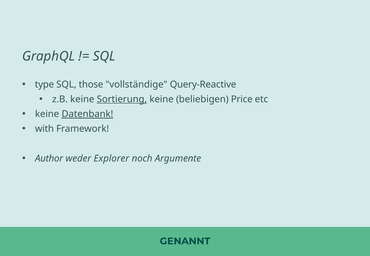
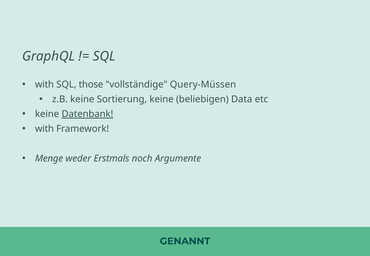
type at (44, 85): type -> with
Query-Reactive: Query-Reactive -> Query-Müssen
Sortierung underline: present -> none
Price: Price -> Data
Author: Author -> Menge
Explorer: Explorer -> Erstmals
